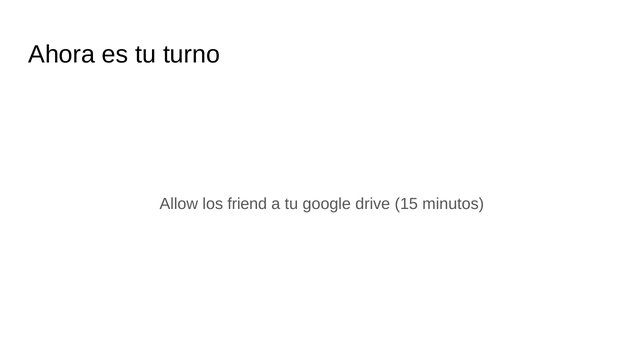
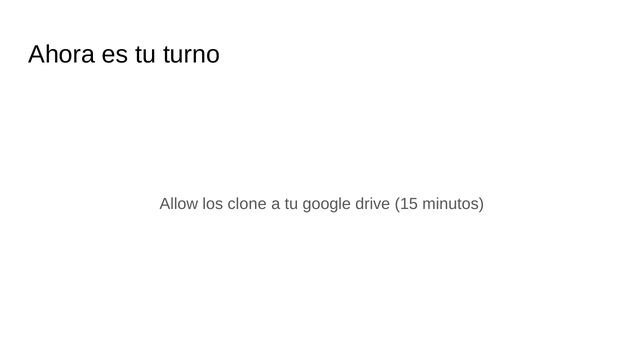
friend: friend -> clone
